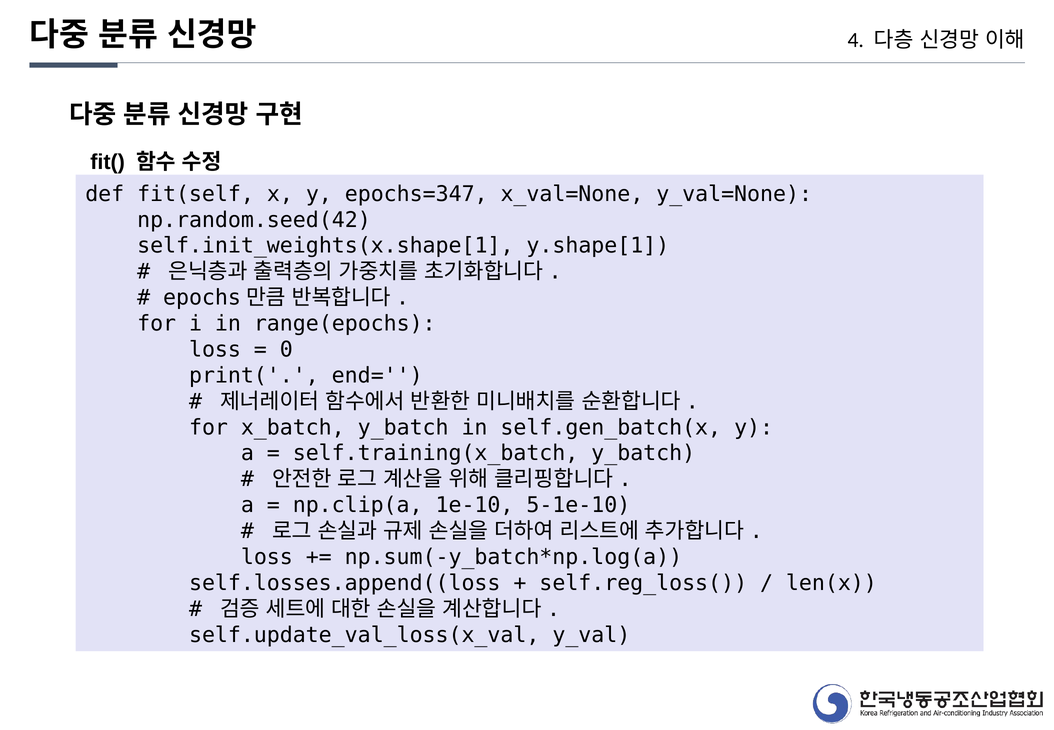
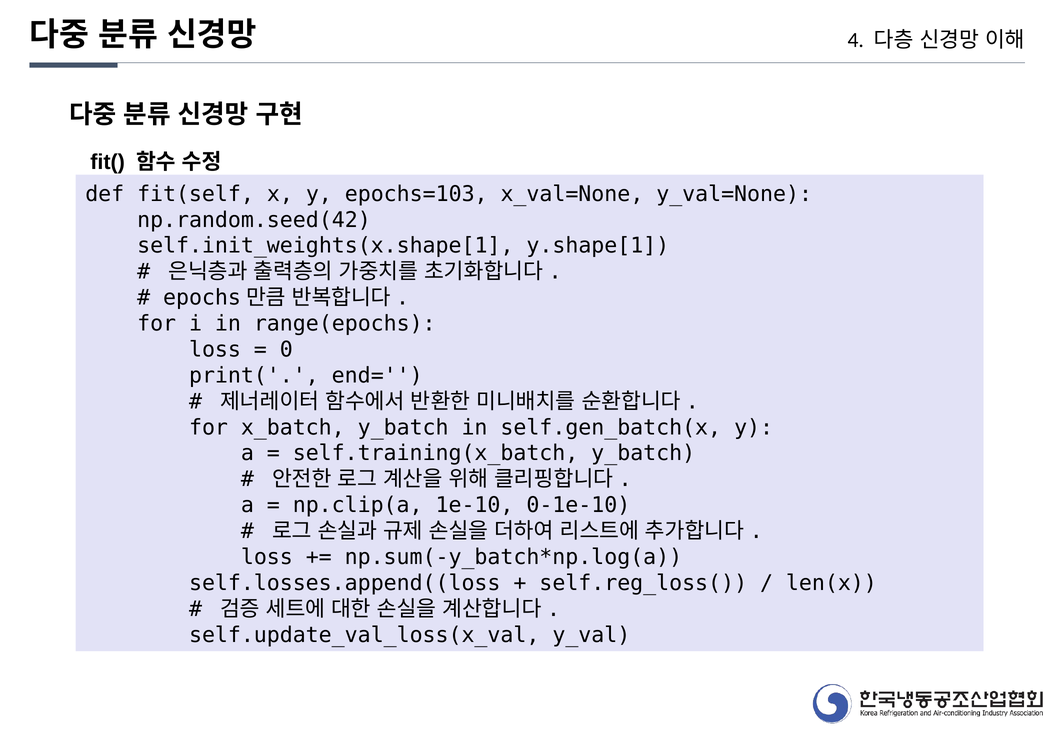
epochs=347: epochs=347 -> epochs=103
5-1e-10: 5-1e-10 -> 0-1e-10
